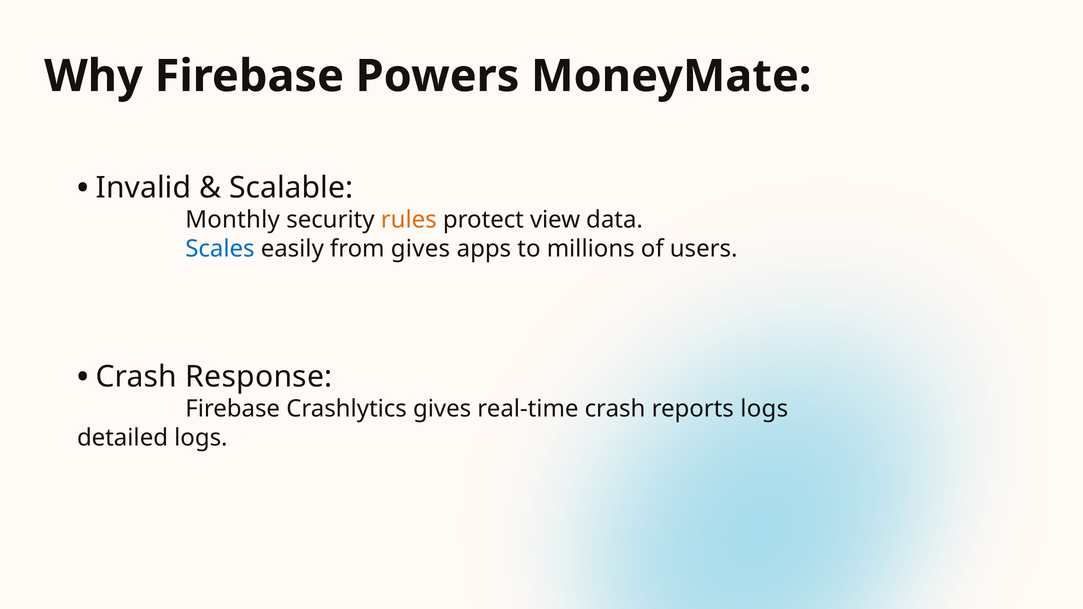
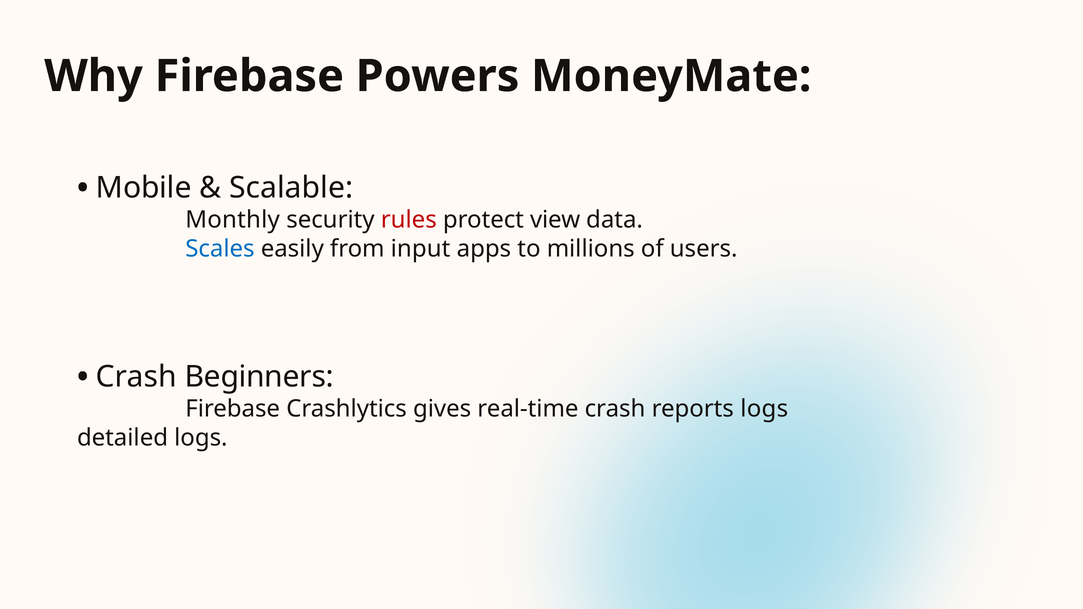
Invalid: Invalid -> Mobile
rules colour: orange -> red
from gives: gives -> input
Response: Response -> Beginners
